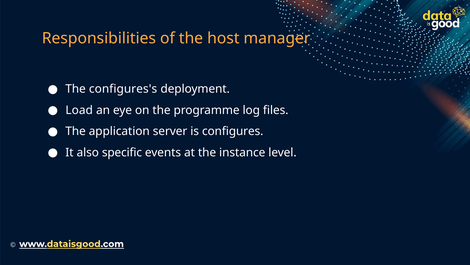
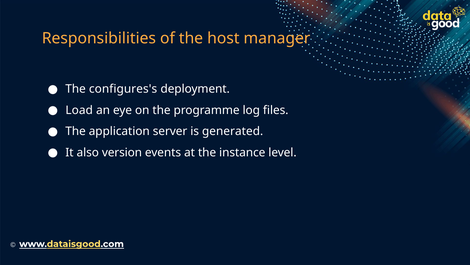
configures: configures -> generated
specific: specific -> version
